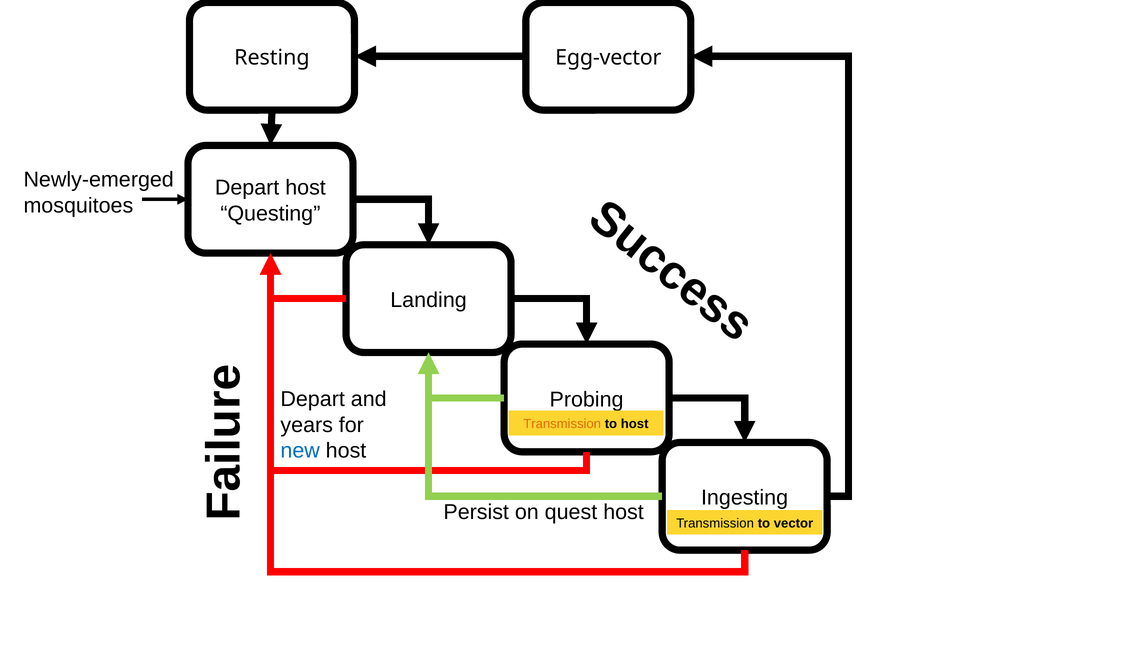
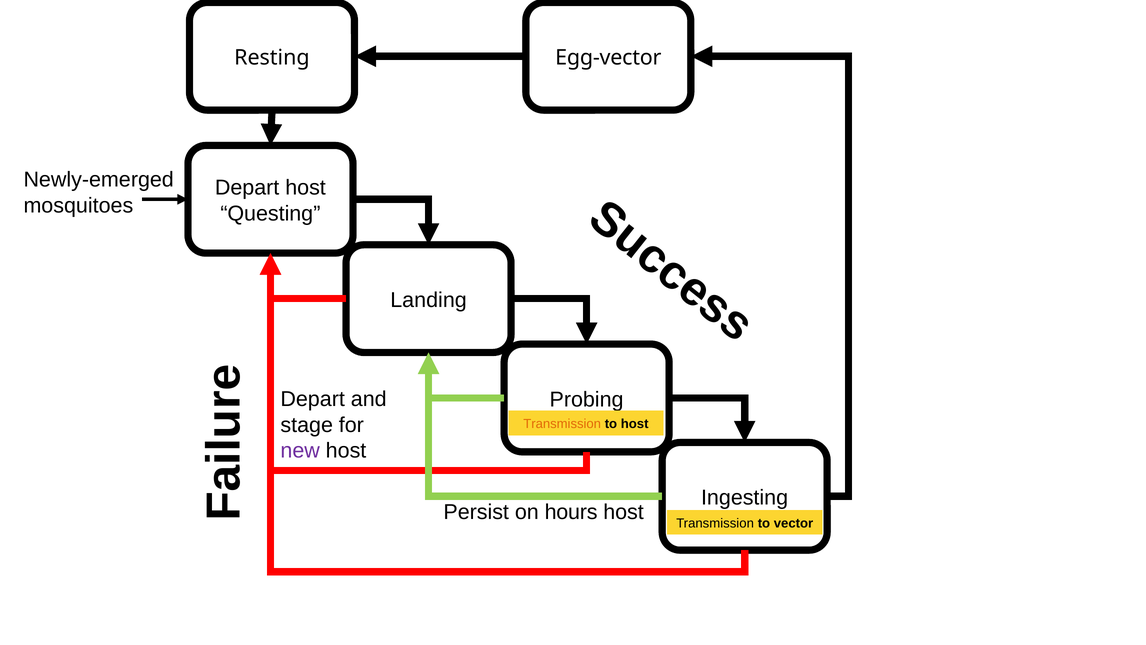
years: years -> stage
new colour: blue -> purple
quest: quest -> hours
